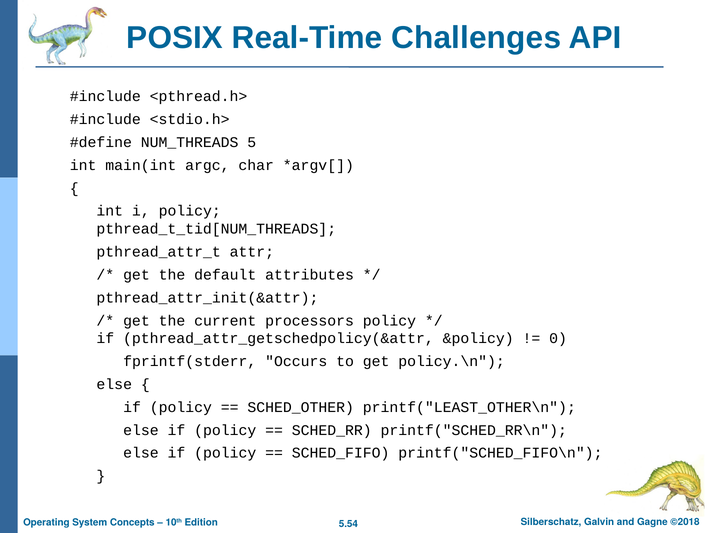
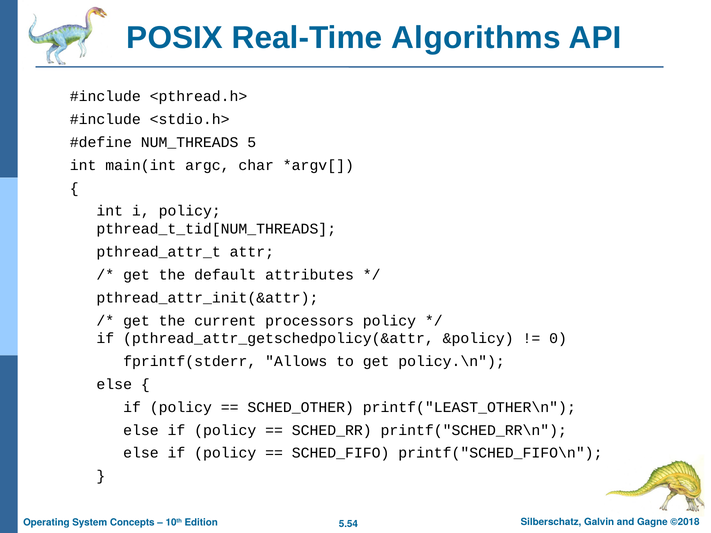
Challenges: Challenges -> Algorithms
Occurs: Occurs -> Allows
